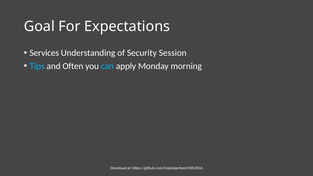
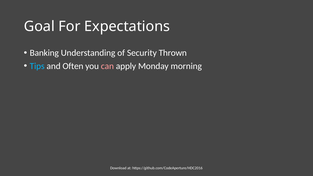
Services: Services -> Banking
Session: Session -> Thrown
can colour: light blue -> pink
